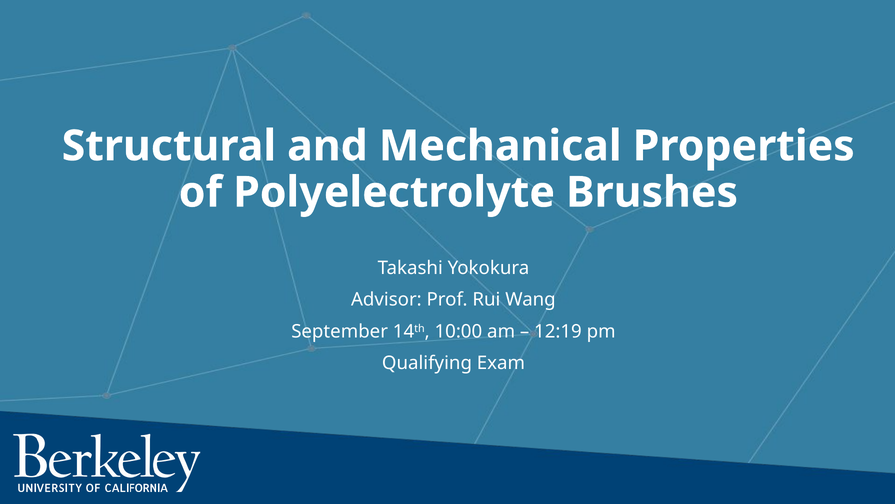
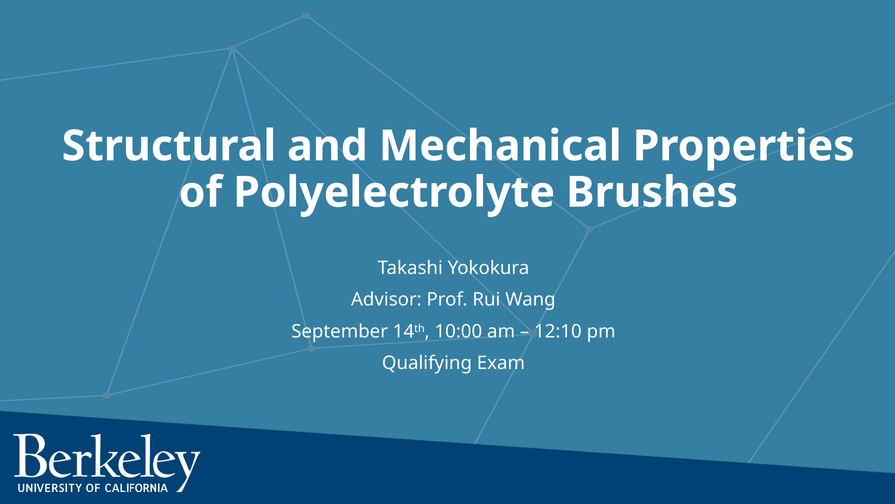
12:19: 12:19 -> 12:10
